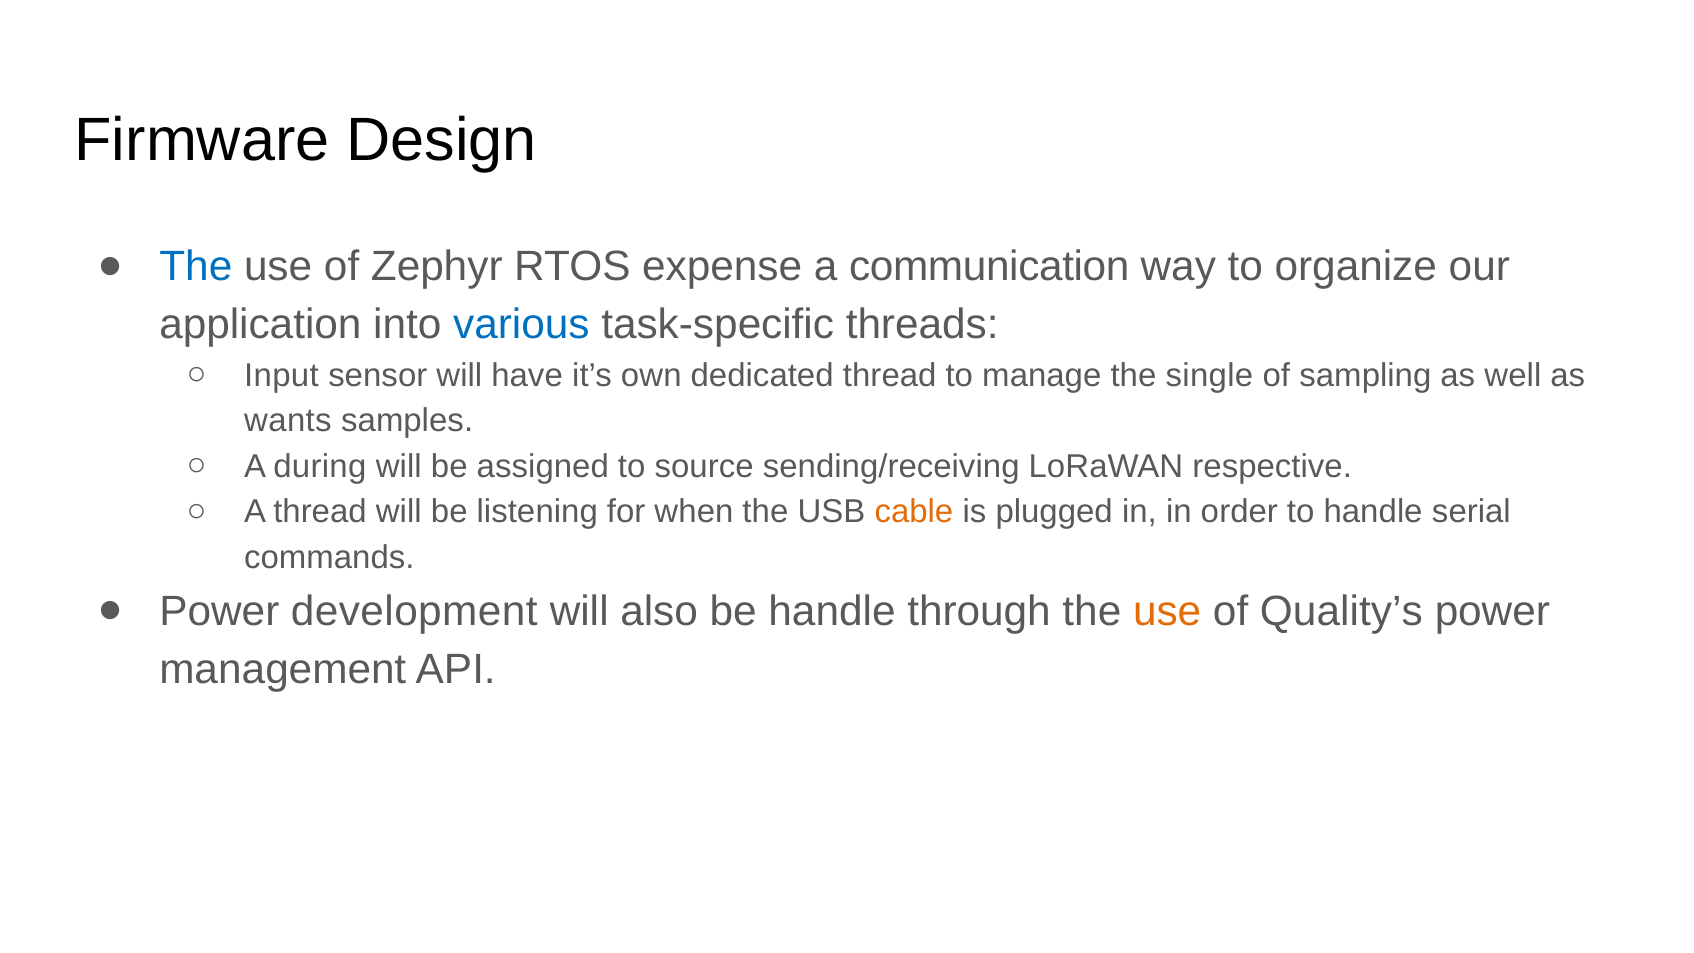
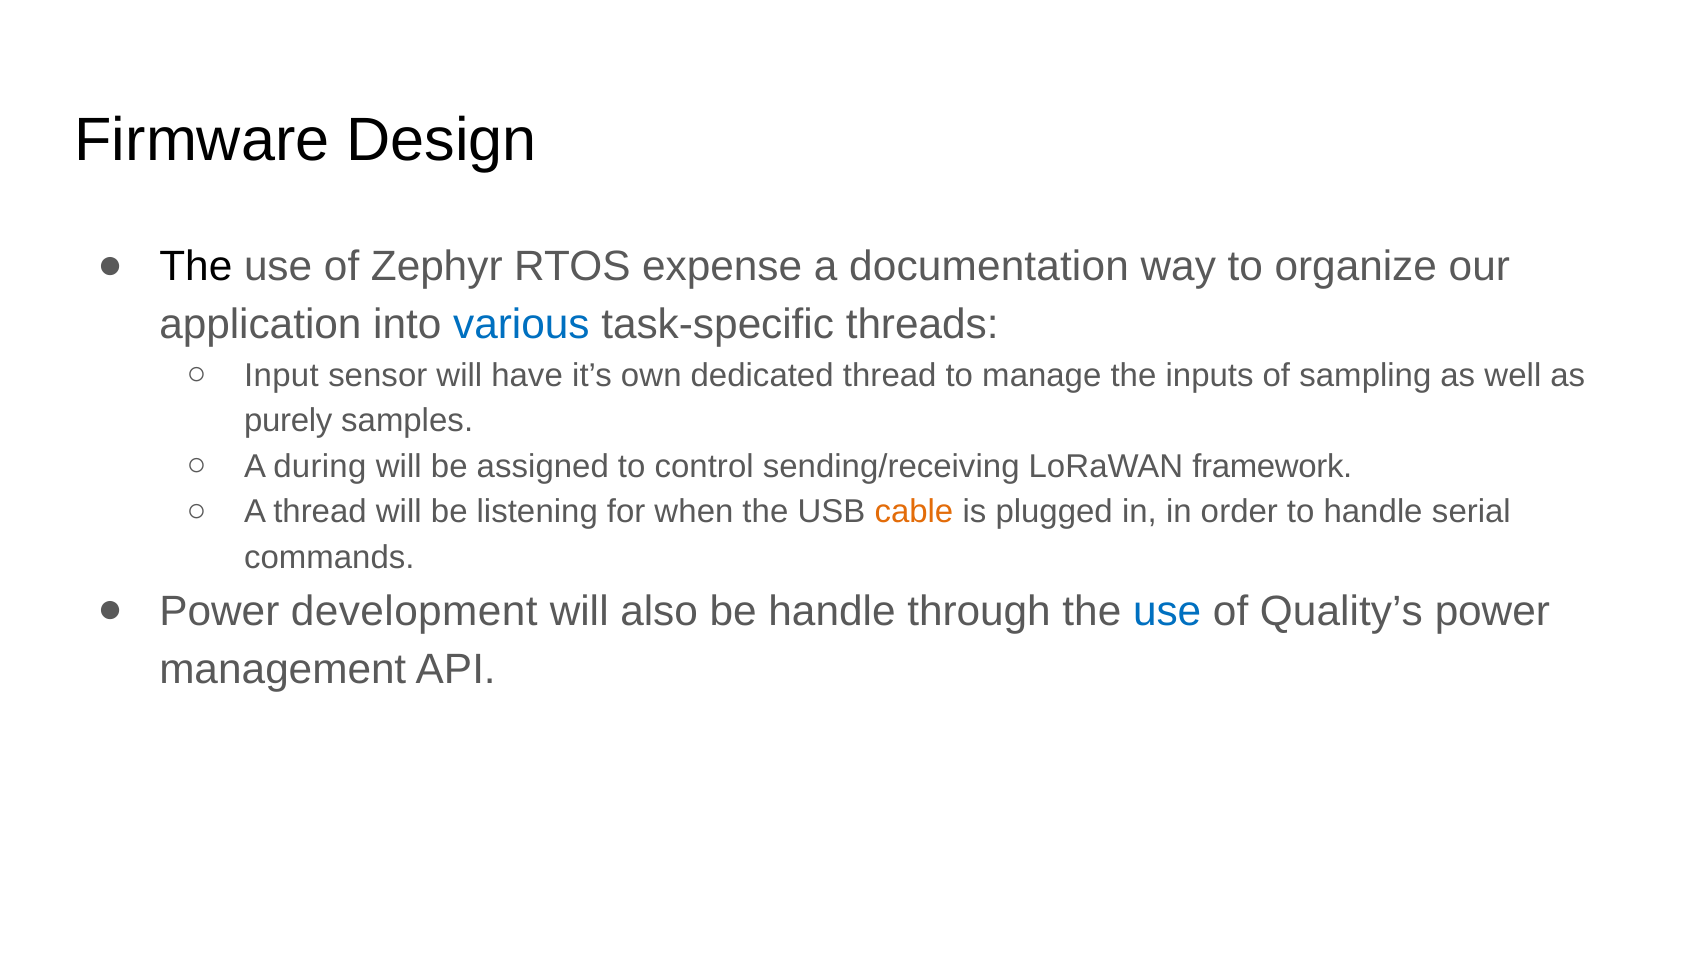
The at (196, 266) colour: blue -> black
communication: communication -> documentation
single: single -> inputs
wants: wants -> purely
source: source -> control
respective: respective -> framework
use at (1167, 611) colour: orange -> blue
